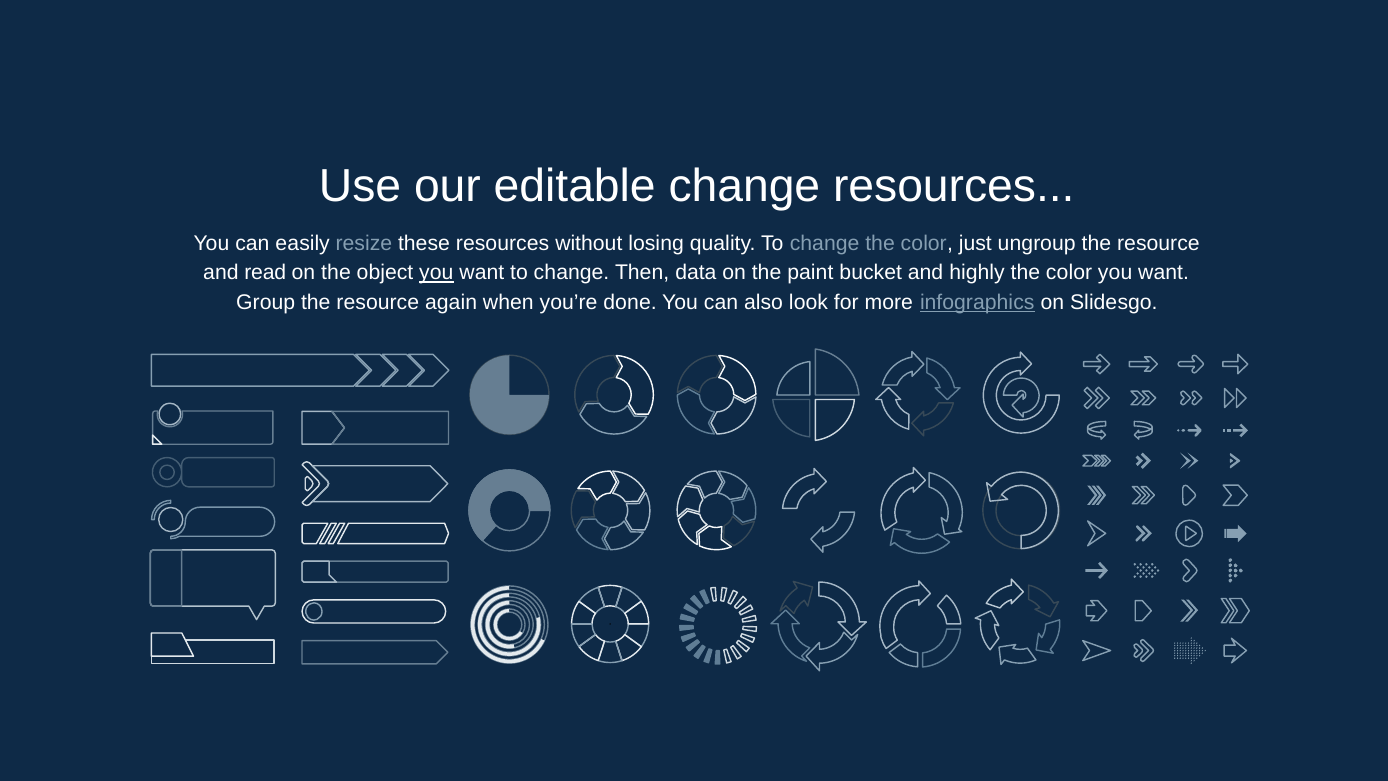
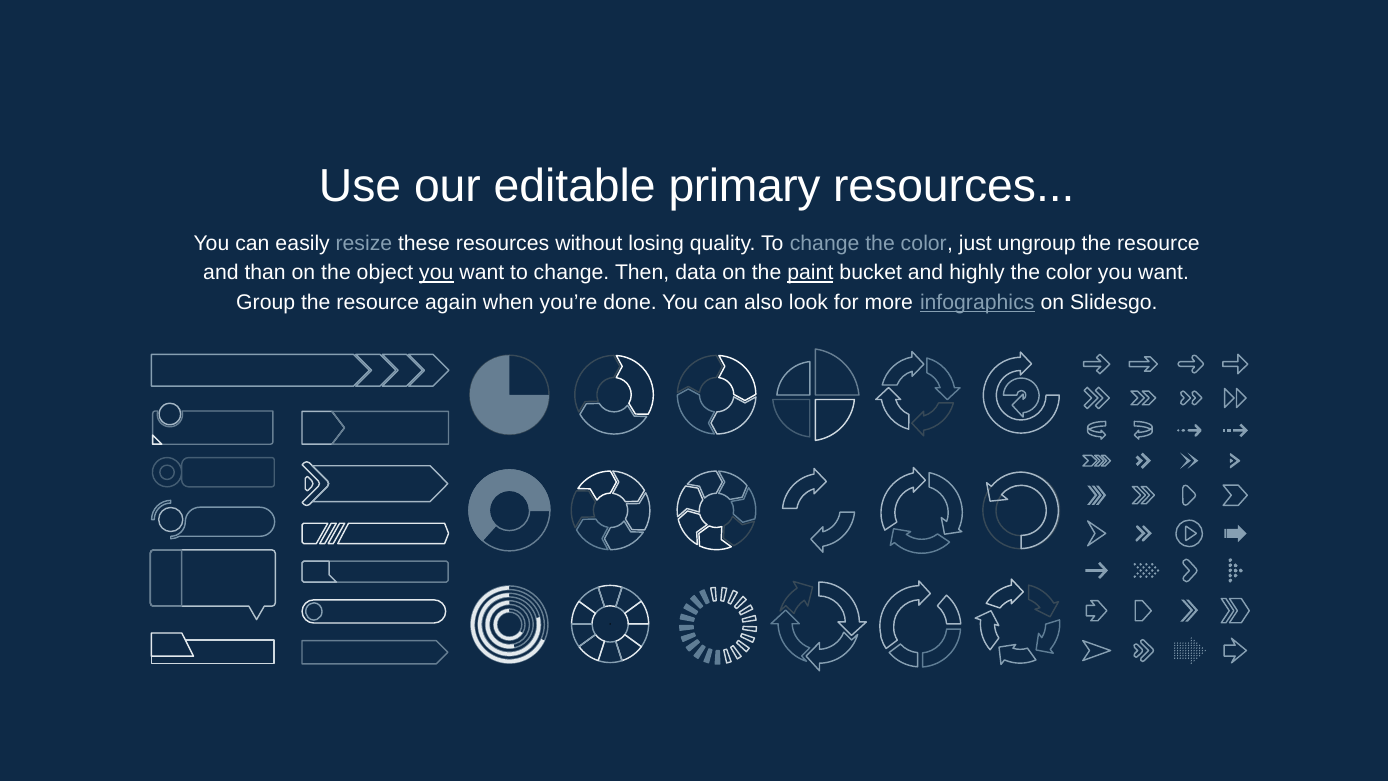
editable change: change -> primary
read: read -> than
paint underline: none -> present
